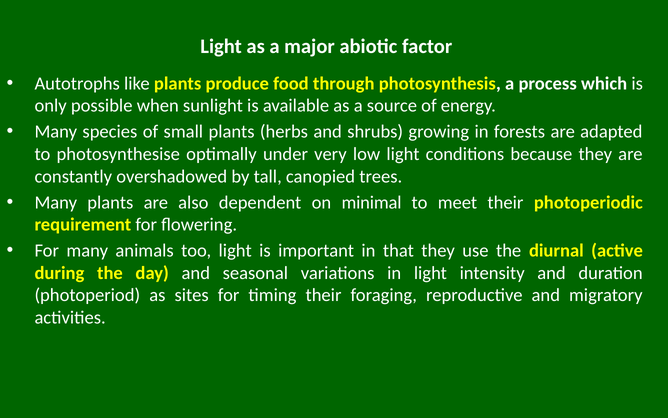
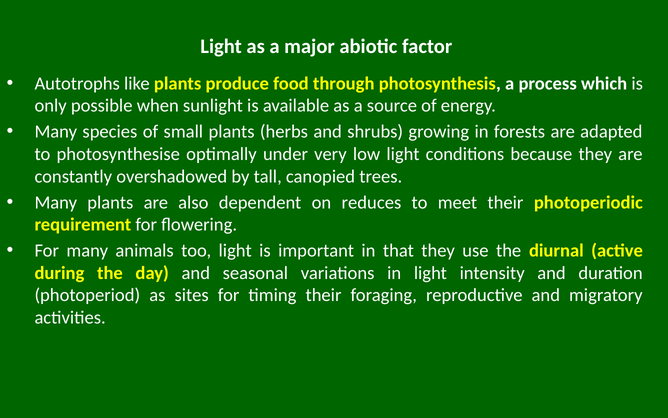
minimal: minimal -> reduces
